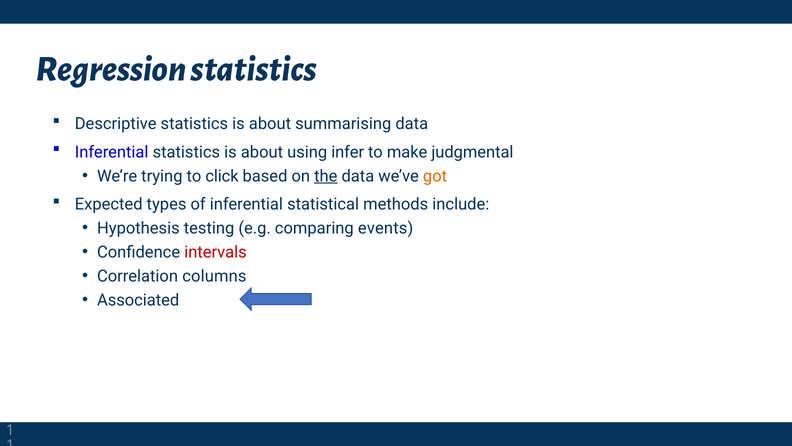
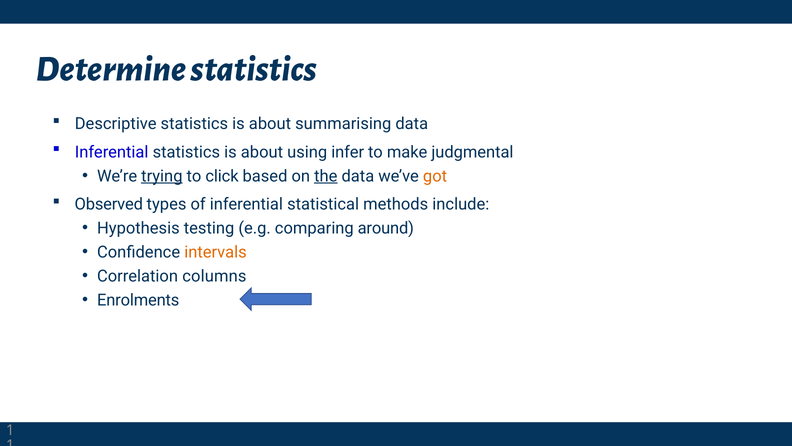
Regression: Regression -> Determine
trying underline: none -> present
Expected: Expected -> Observed
events: events -> around
intervals colour: red -> orange
Associated: Associated -> Enrolments
